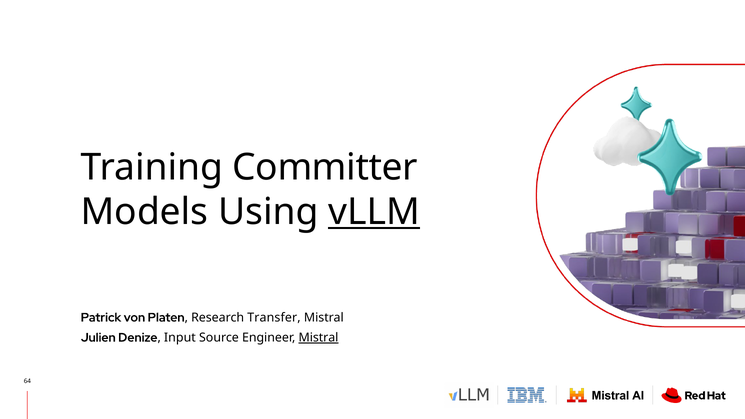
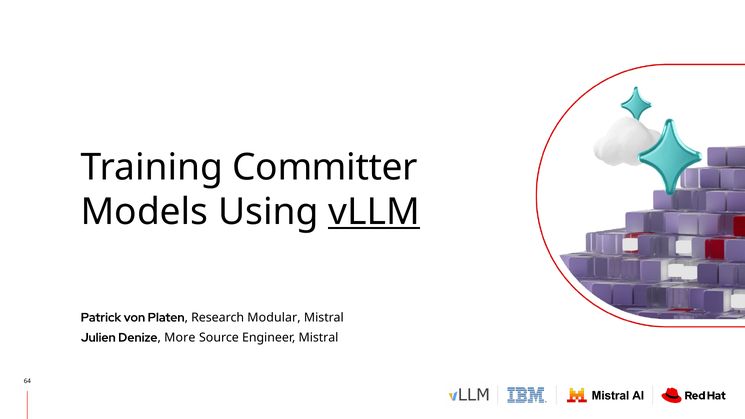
Transfer: Transfer -> Modular
Input: Input -> More
Mistral at (319, 338) underline: present -> none
